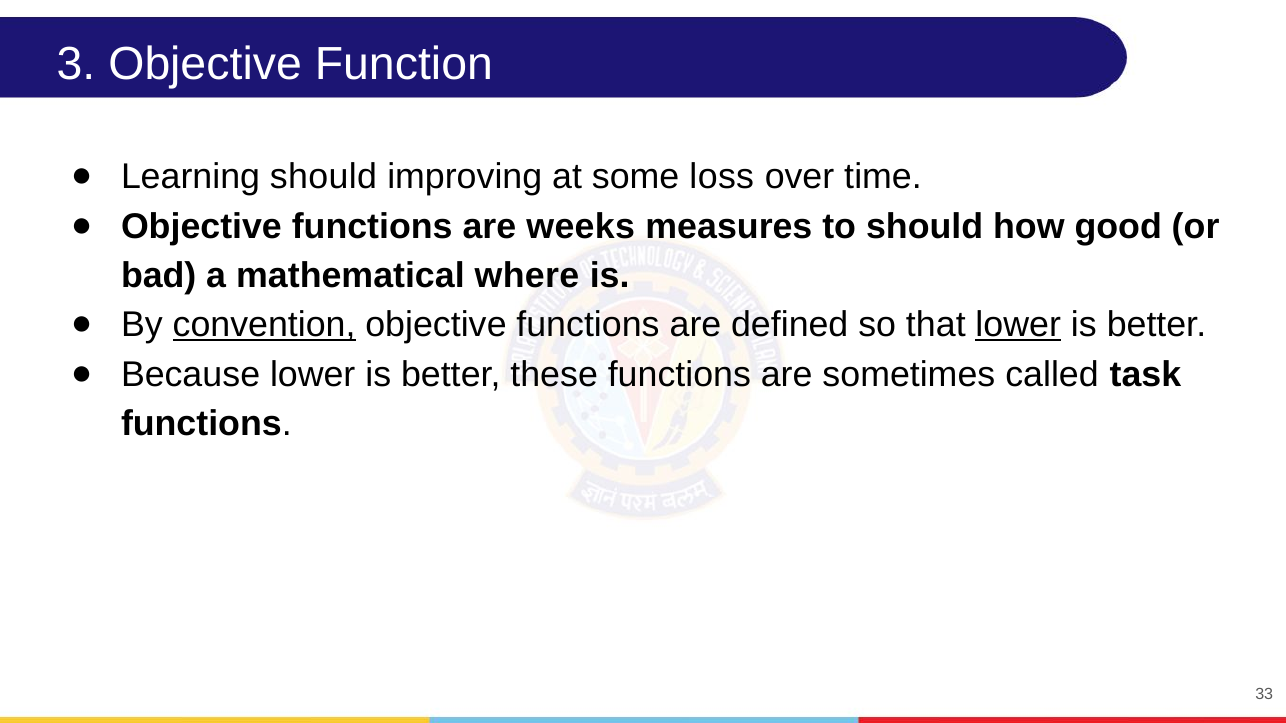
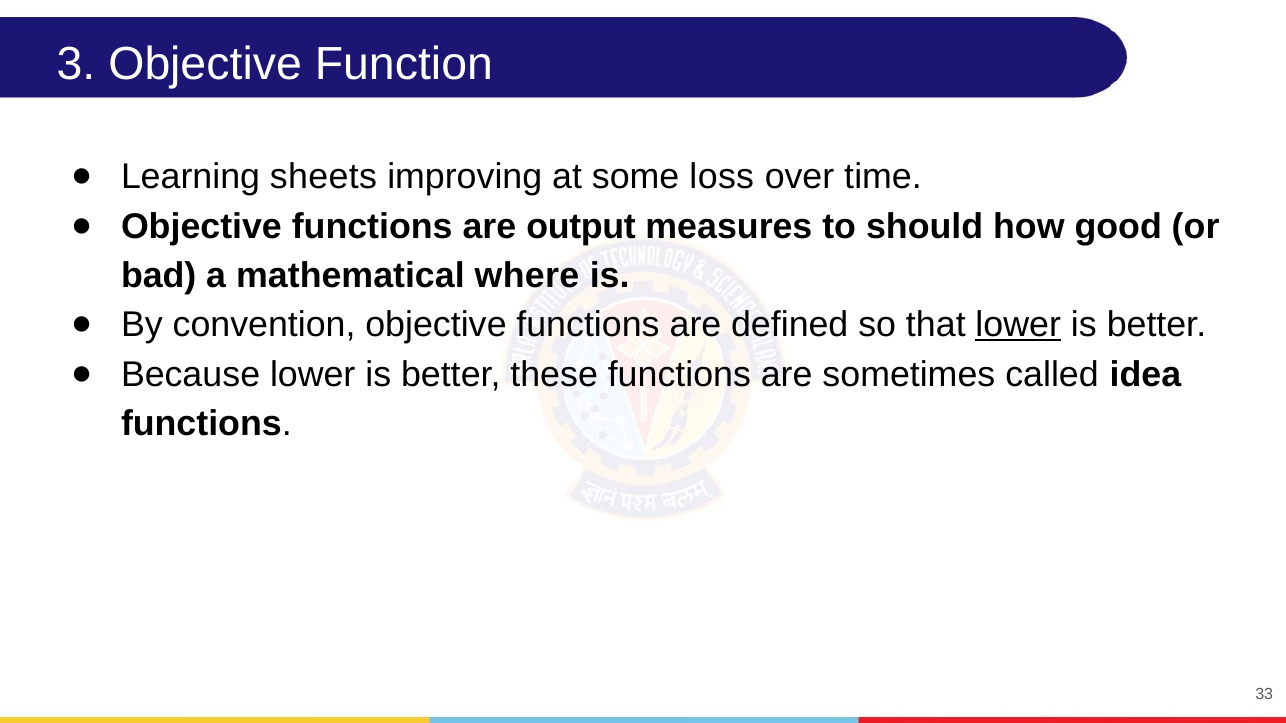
Learning should: should -> sheets
weeks: weeks -> output
convention underline: present -> none
task: task -> idea
